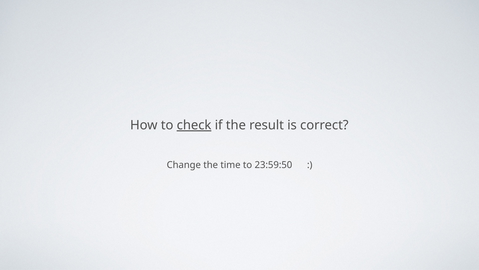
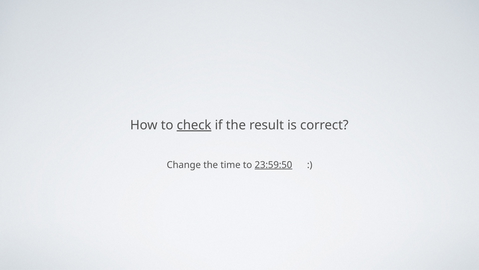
23:59:50 underline: none -> present
